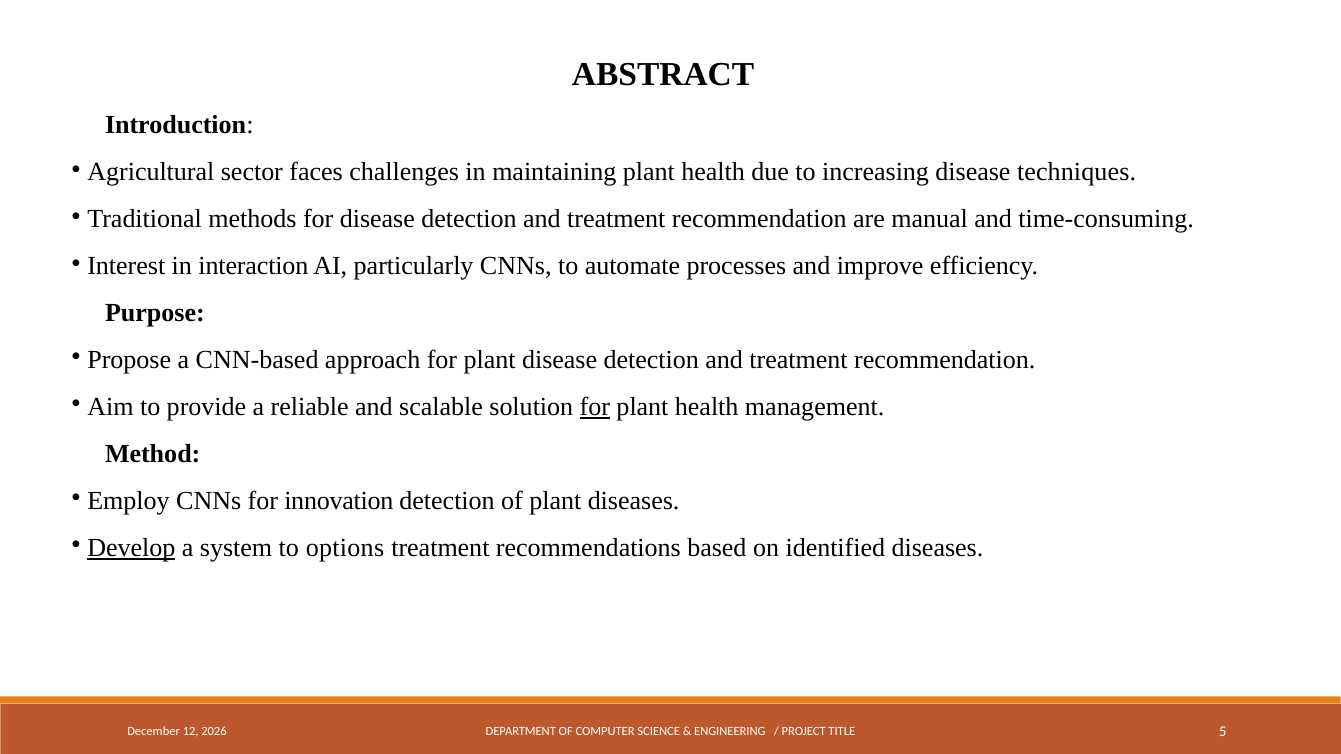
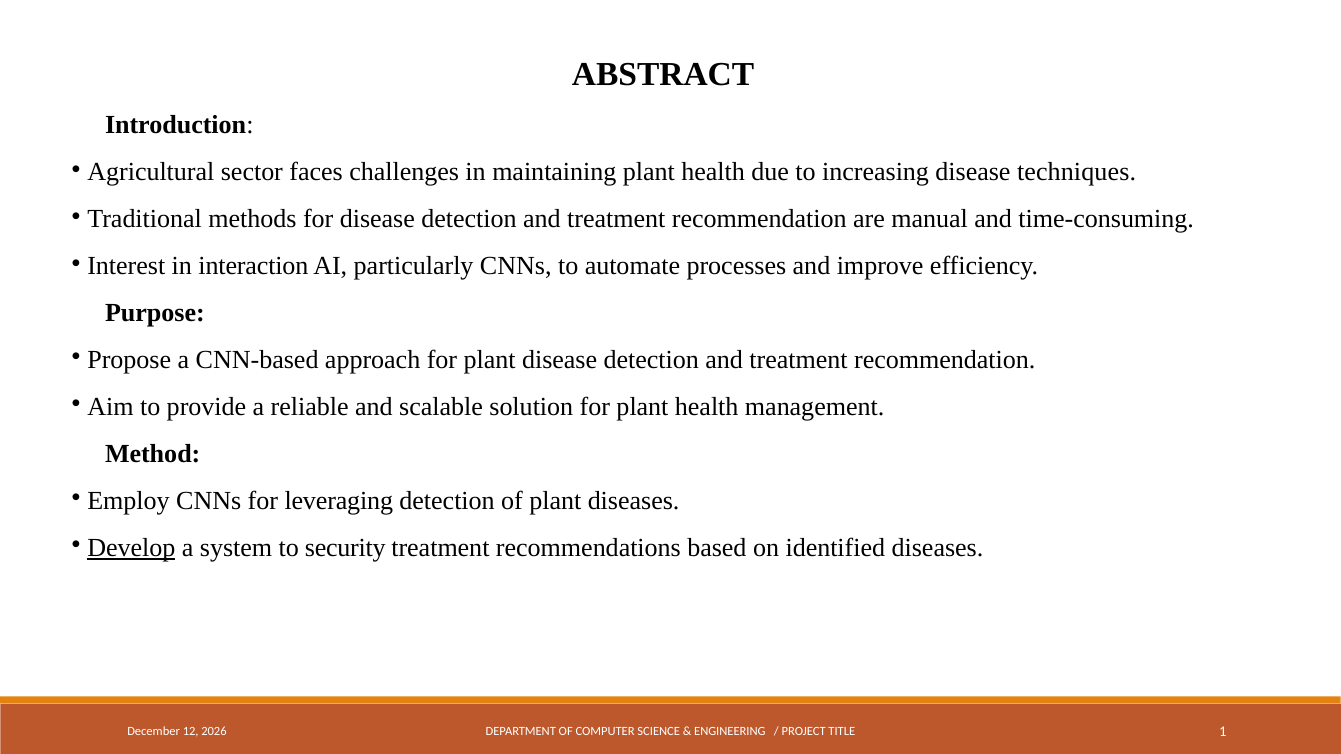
for at (595, 407) underline: present -> none
innovation: innovation -> leveraging
options: options -> security
5: 5 -> 1
